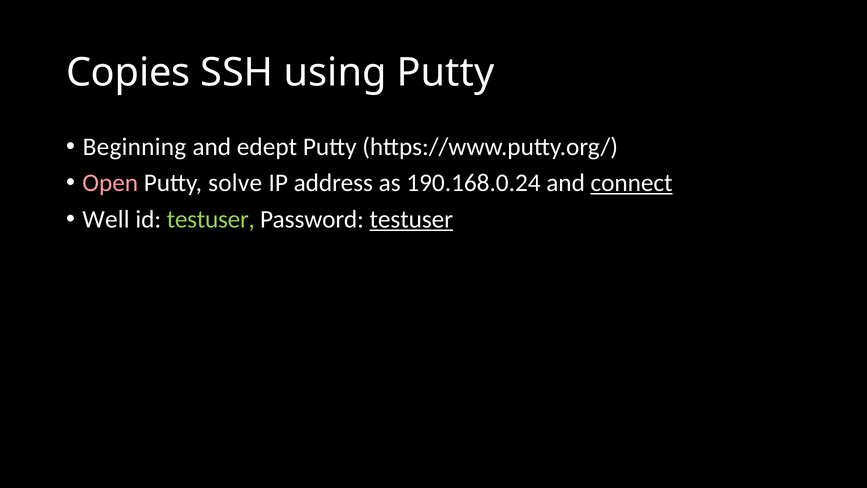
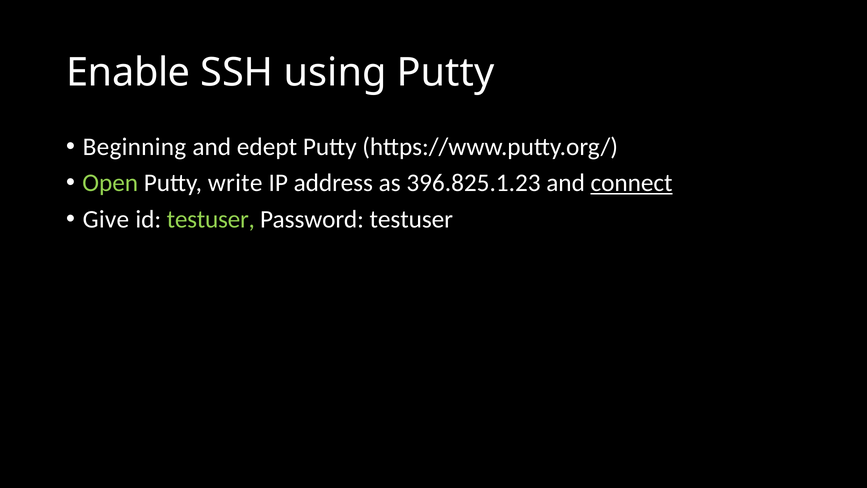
Copies: Copies -> Enable
Open colour: pink -> light green
solve: solve -> write
190.168.0.24: 190.168.0.24 -> 396.825.1.23
Well: Well -> Give
testuser at (411, 219) underline: present -> none
